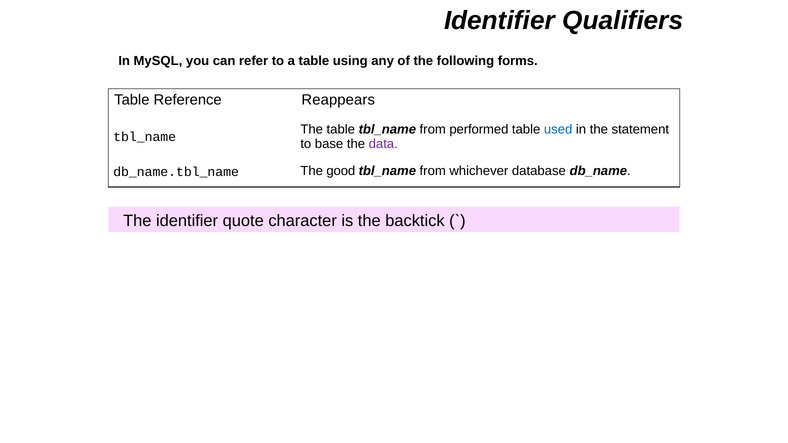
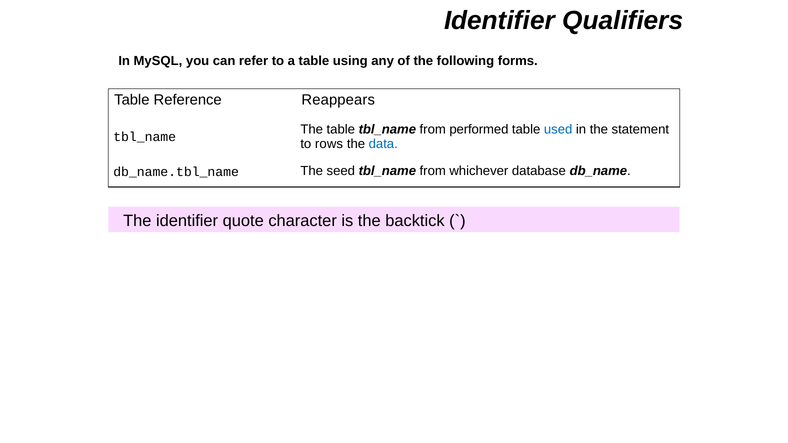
base: base -> rows
data colour: purple -> blue
good: good -> seed
